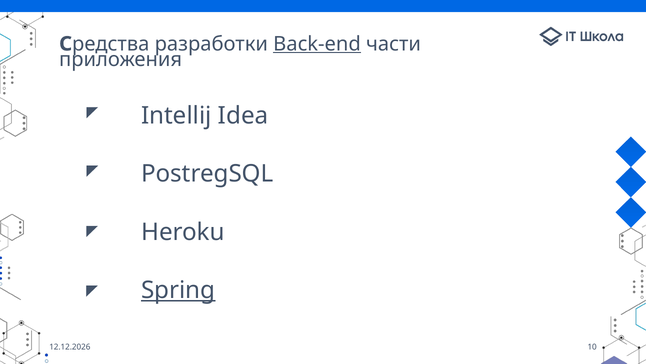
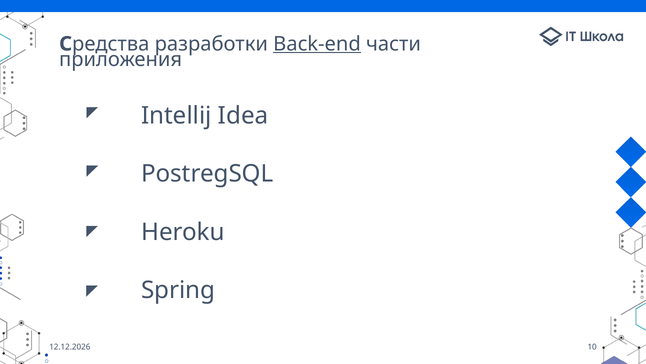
Spring underline: present -> none
